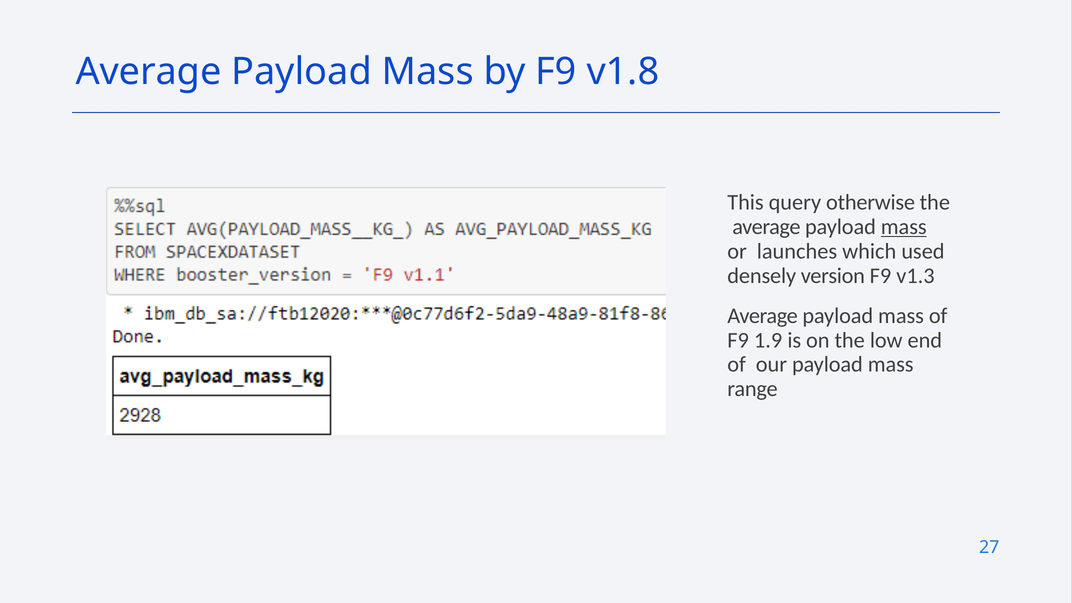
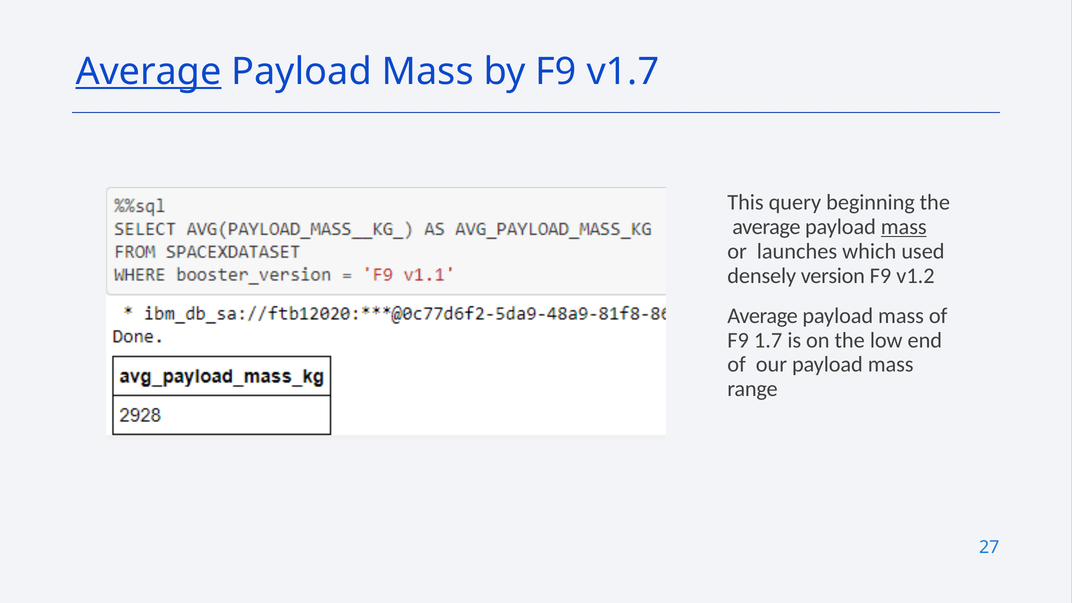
Average at (149, 72) underline: none -> present
v1.8: v1.8 -> v1.7
otherwise: otherwise -> beginning
v1.3: v1.3 -> v1.2
1.9: 1.9 -> 1.7
